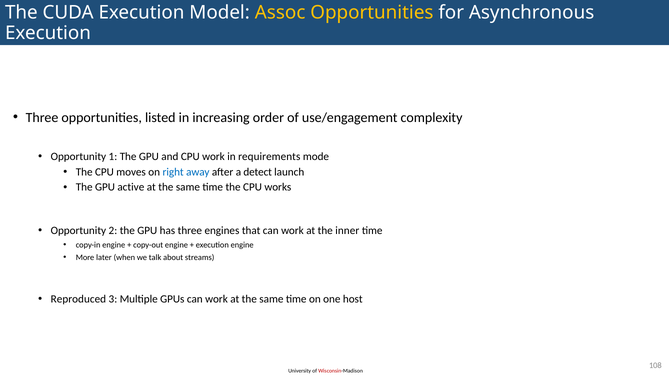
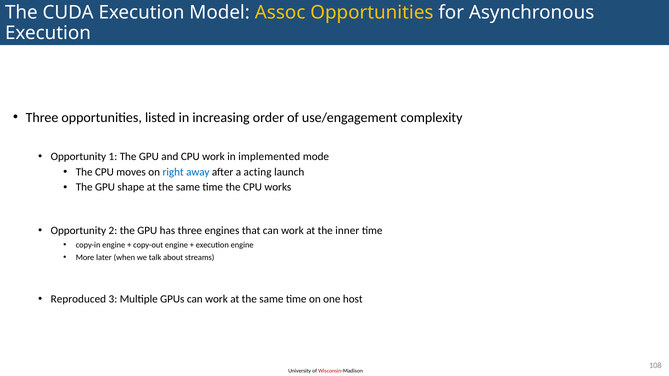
requirements: requirements -> implemented
detect: detect -> acting
active: active -> shape
